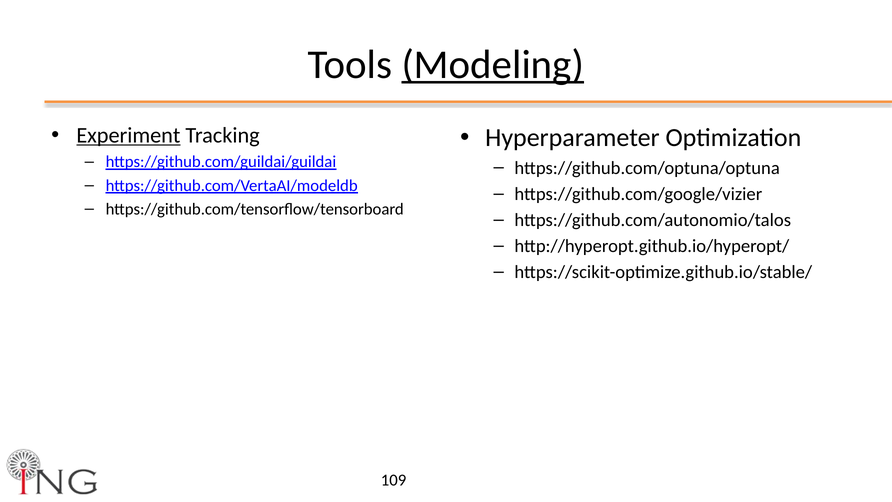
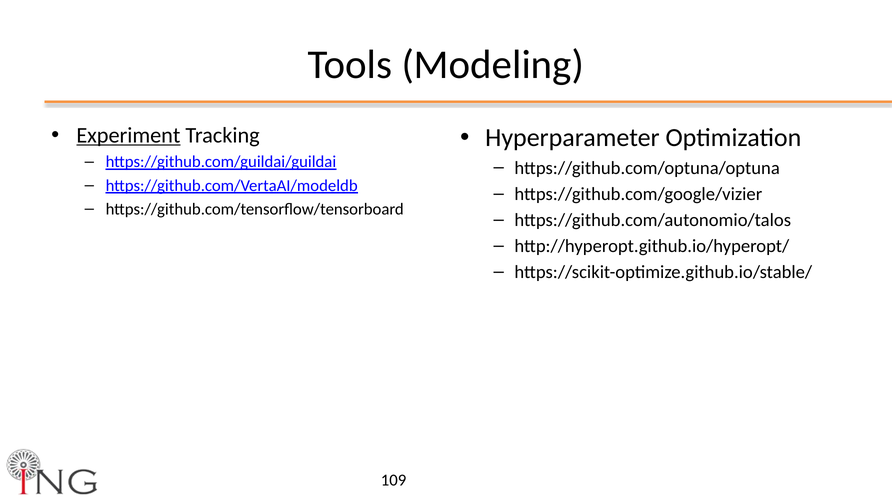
Modeling underline: present -> none
